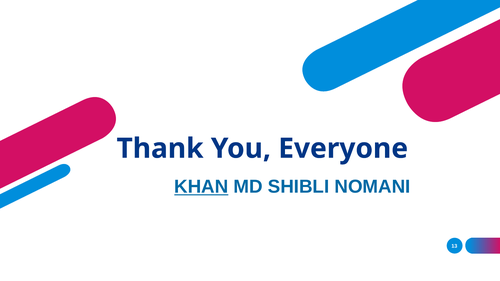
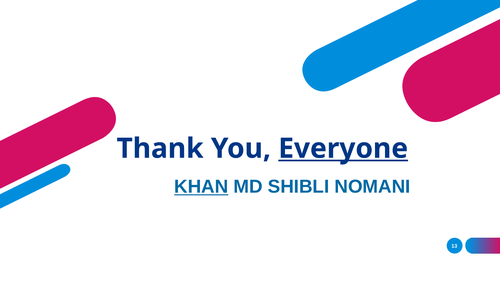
Everyone underline: none -> present
